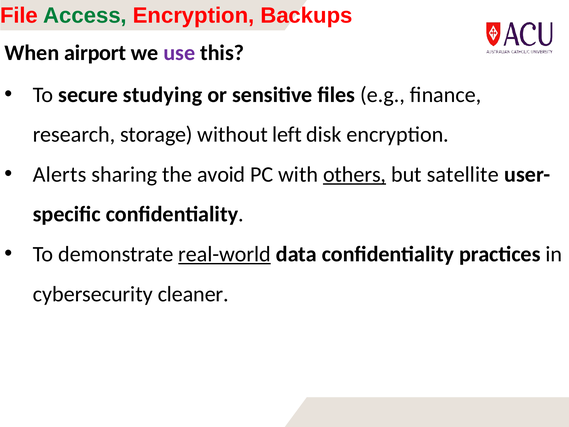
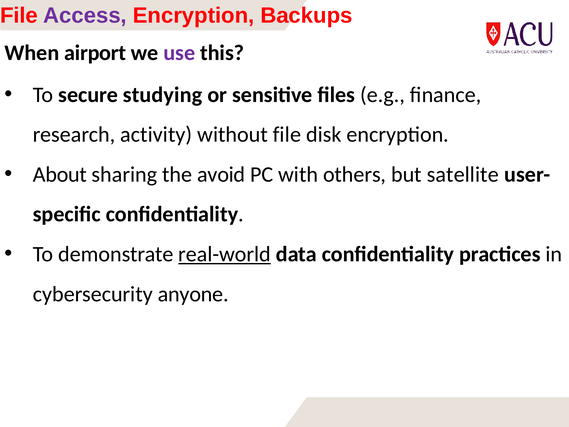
Access colour: green -> purple
storage: storage -> activity
without left: left -> file
Alerts: Alerts -> About
others underline: present -> none
cleaner: cleaner -> anyone
